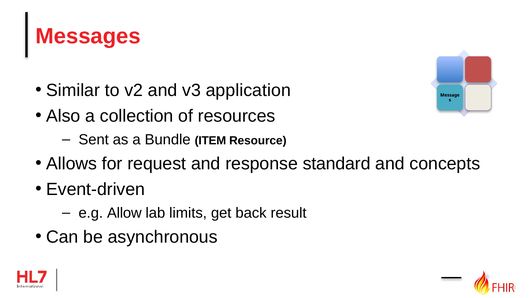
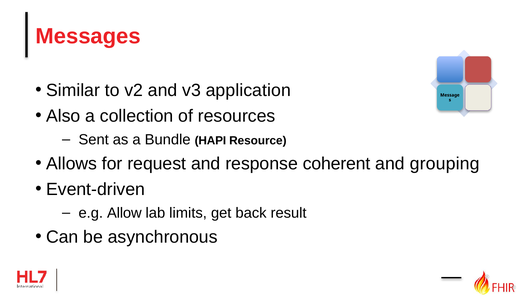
ITEM: ITEM -> HAPI
standard: standard -> coherent
concepts: concepts -> grouping
